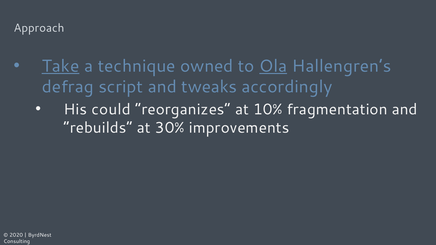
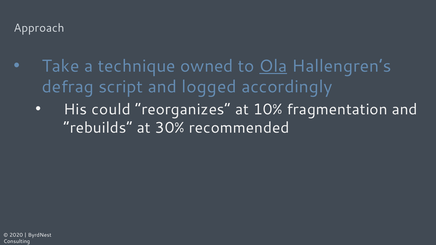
Take underline: present -> none
tweaks: tweaks -> logged
improvements: improvements -> recommended
